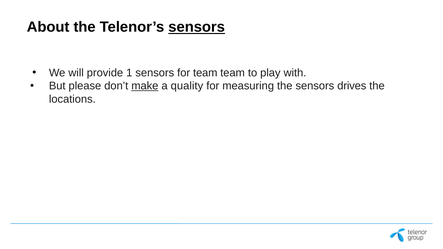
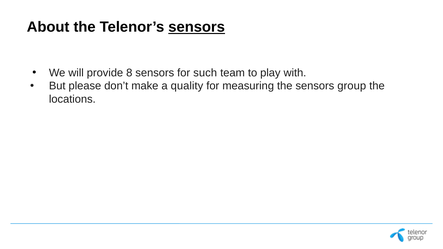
1: 1 -> 8
for team: team -> such
make underline: present -> none
drives: drives -> group
